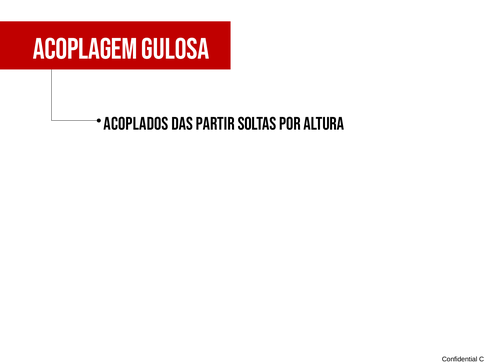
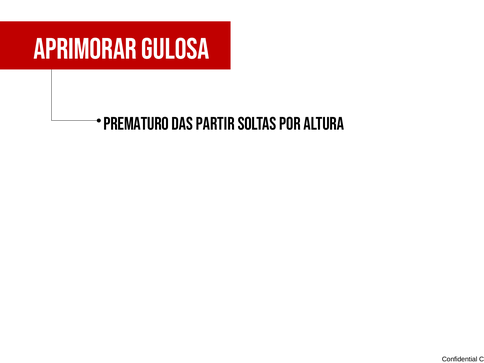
ACOPLAGEM: ACOPLAGEM -> APRIMORAR
Acoplados: Acoplados -> Prematuro
